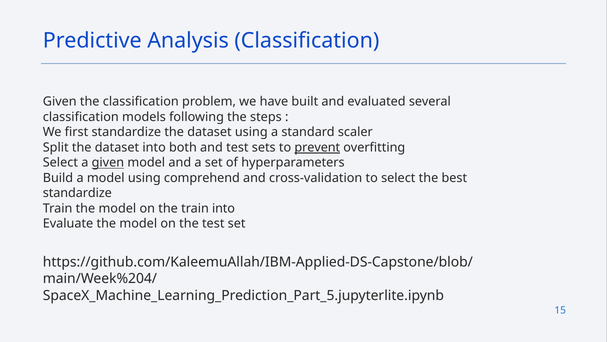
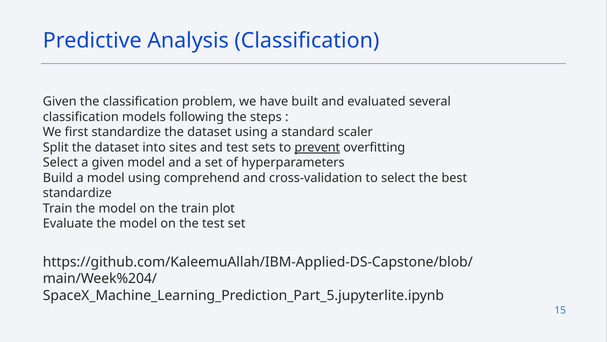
both: both -> sites
given at (108, 162) underline: present -> none
train into: into -> plot
